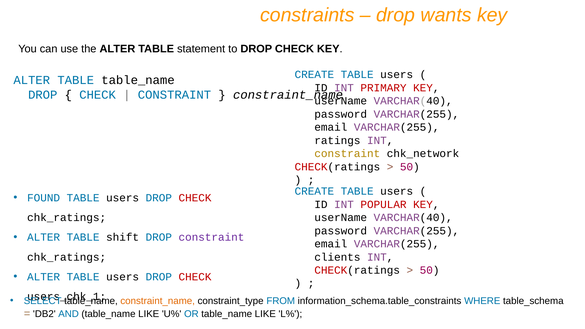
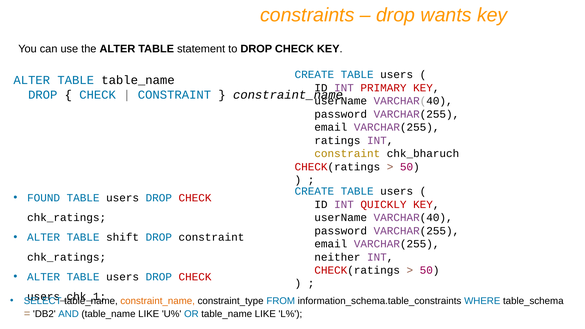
chk_network: chk_network -> chk_bharuch
POPULAR: POPULAR -> QUICKLY
constraint at (211, 237) colour: purple -> black
clients: clients -> neither
